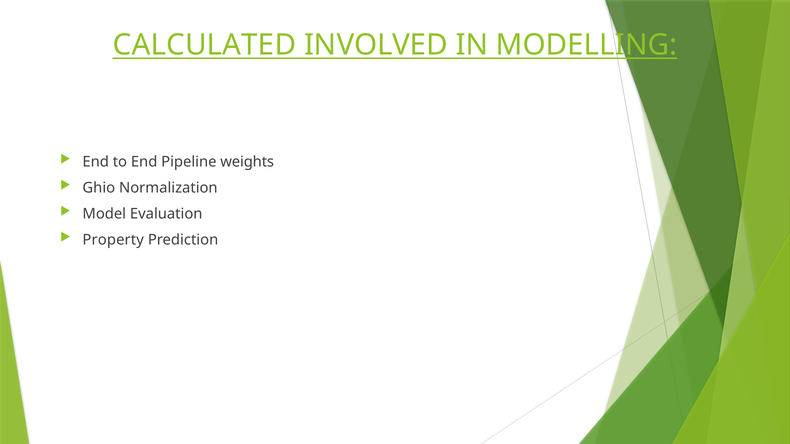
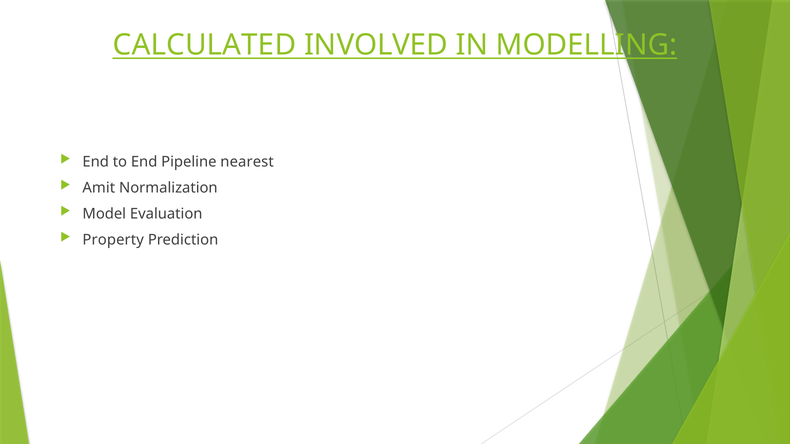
weights: weights -> nearest
Ghio: Ghio -> Amit
